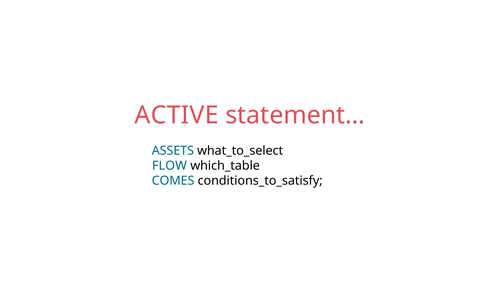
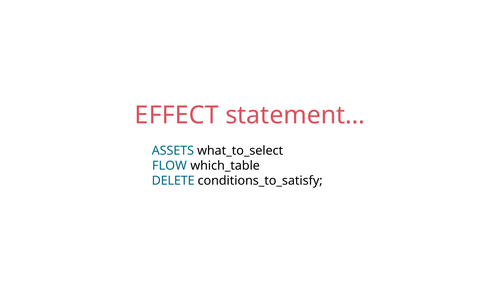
ACTIVE: ACTIVE -> EFFECT
COMES: COMES -> DELETE
